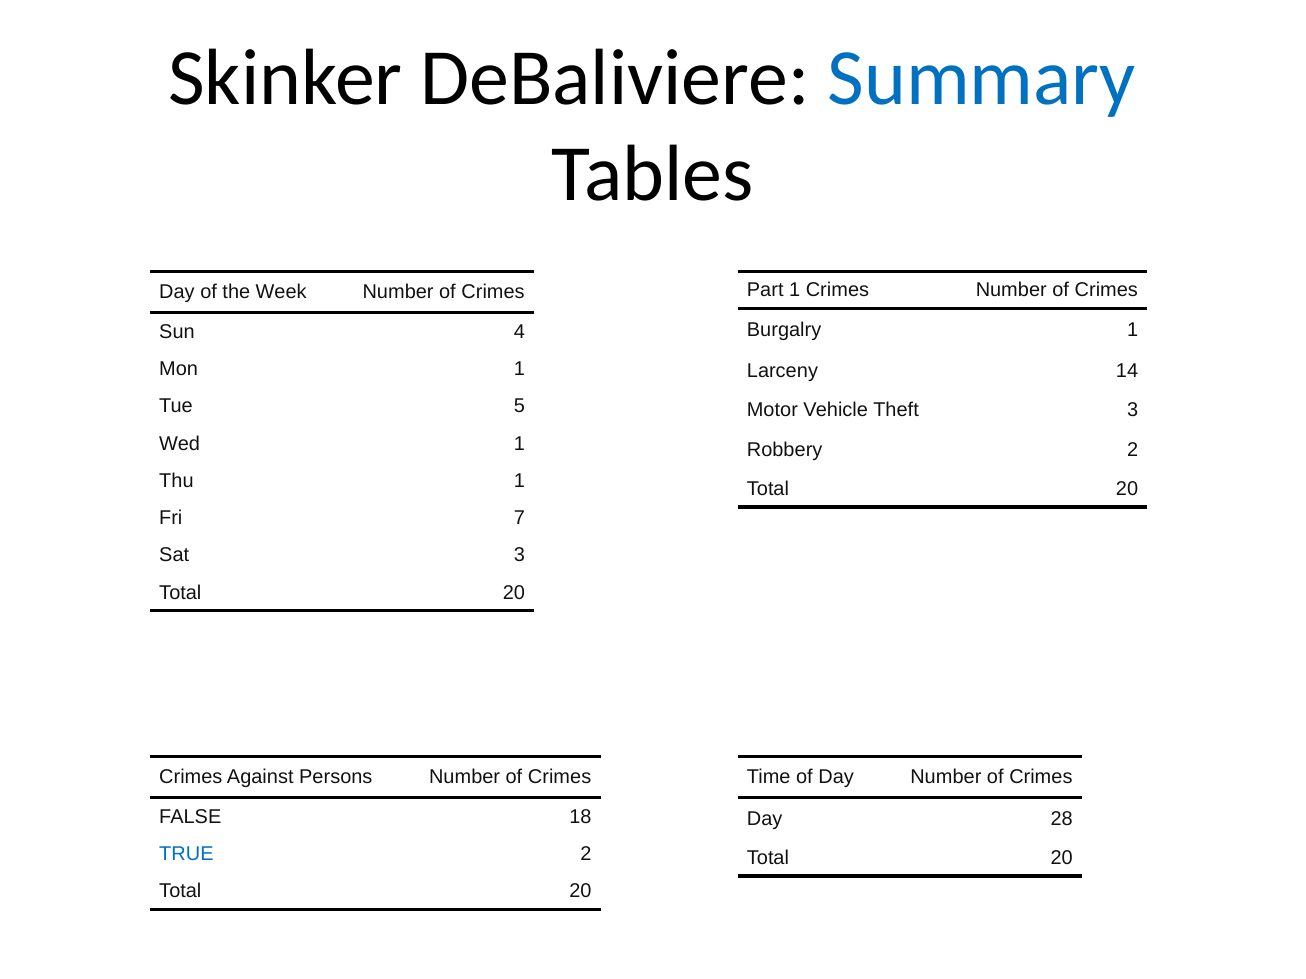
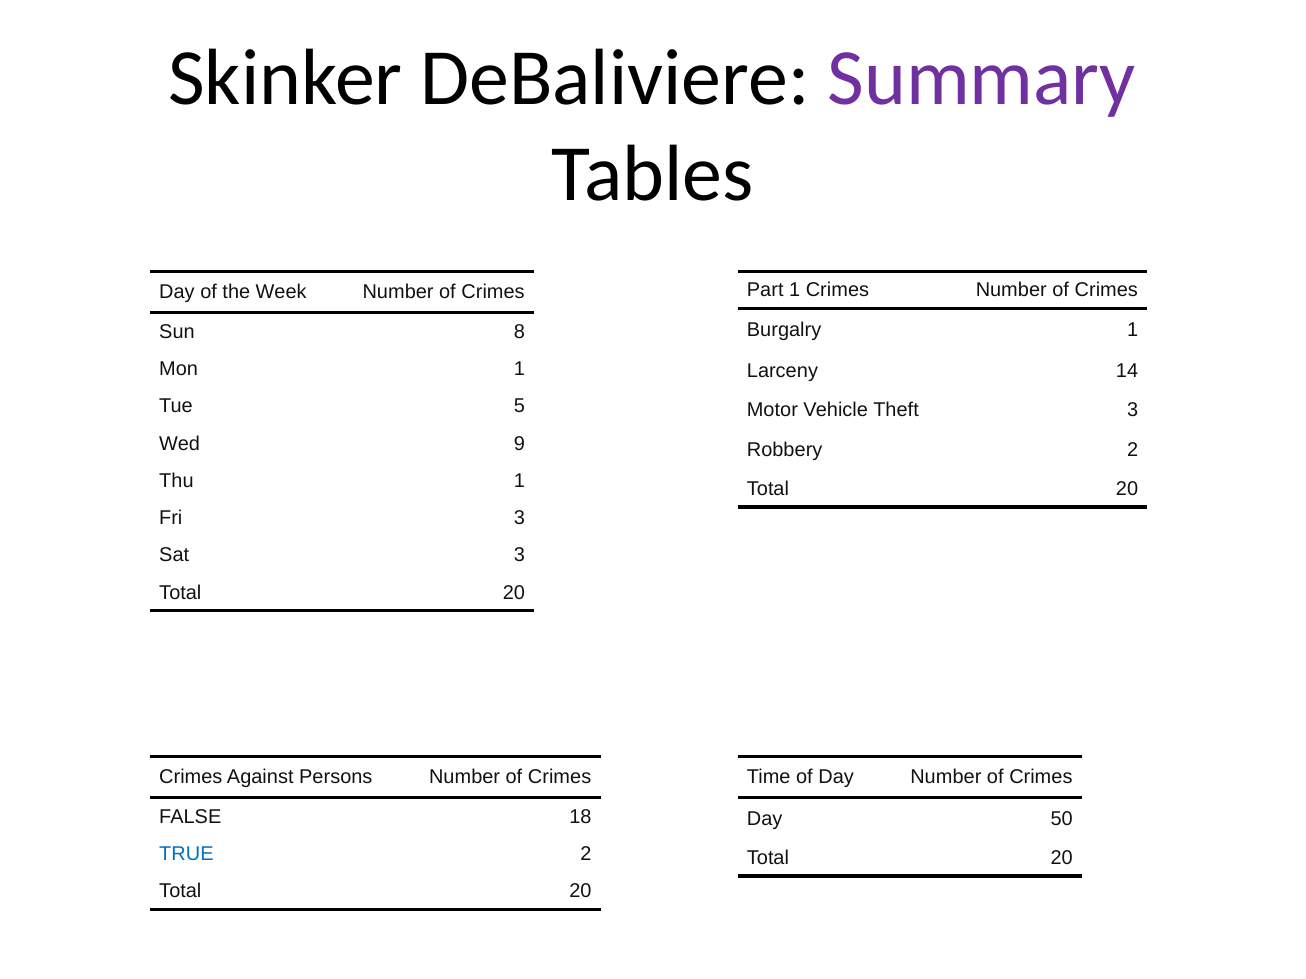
Summary colour: blue -> purple
4: 4 -> 8
Wed 1: 1 -> 9
Fri 7: 7 -> 3
28: 28 -> 50
